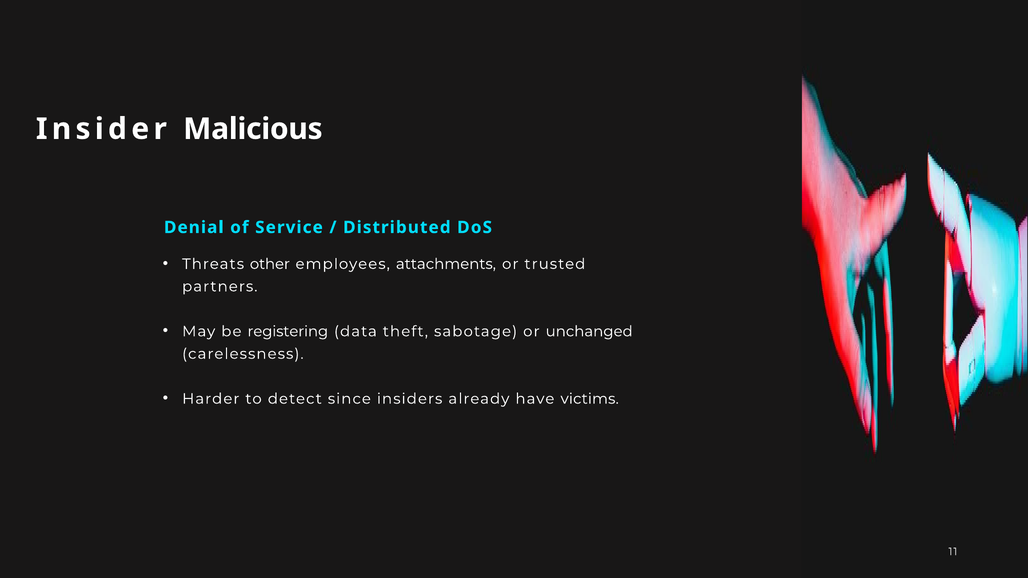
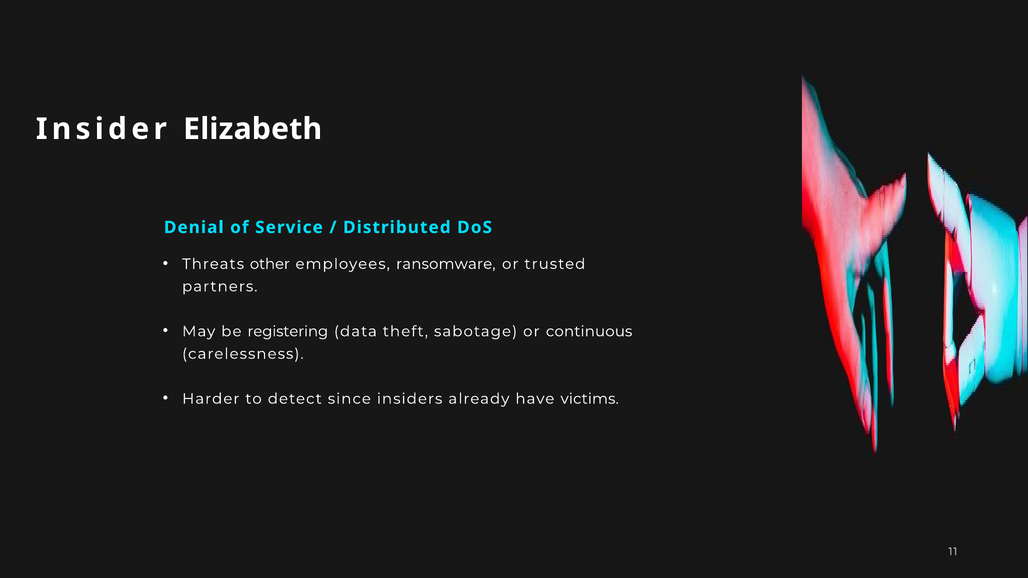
Malicious: Malicious -> Elizabeth
attachments: attachments -> ransomware
unchanged: unchanged -> continuous
